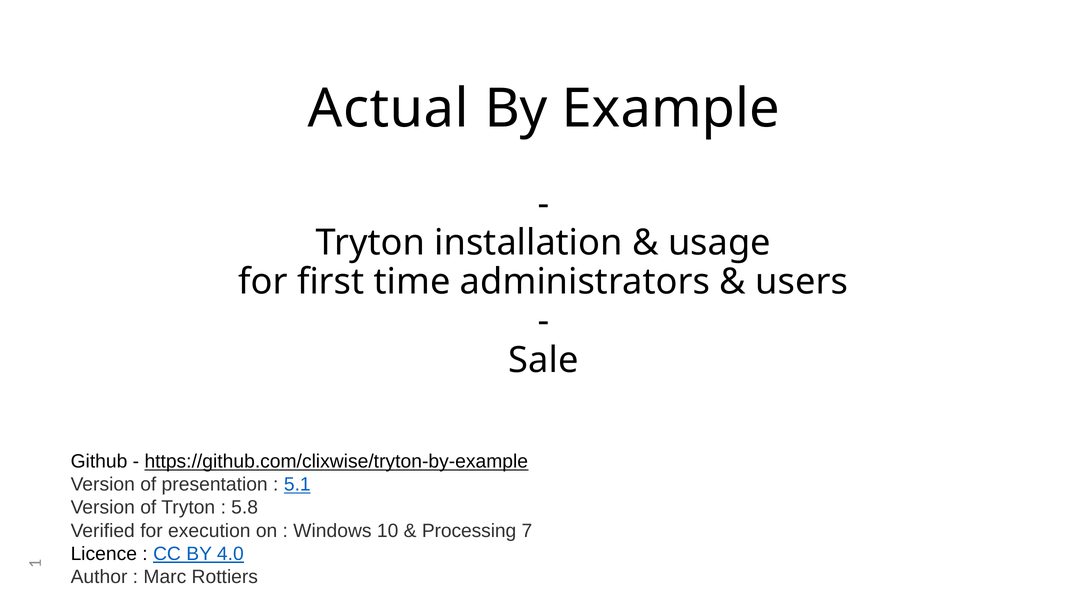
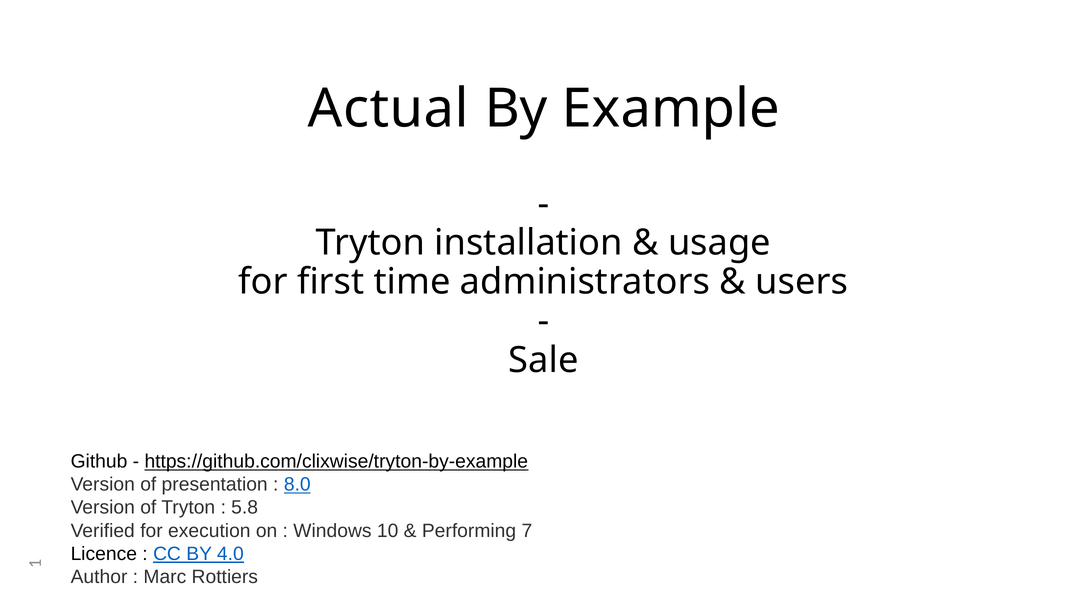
5.1: 5.1 -> 8.0
Processing: Processing -> Performing
